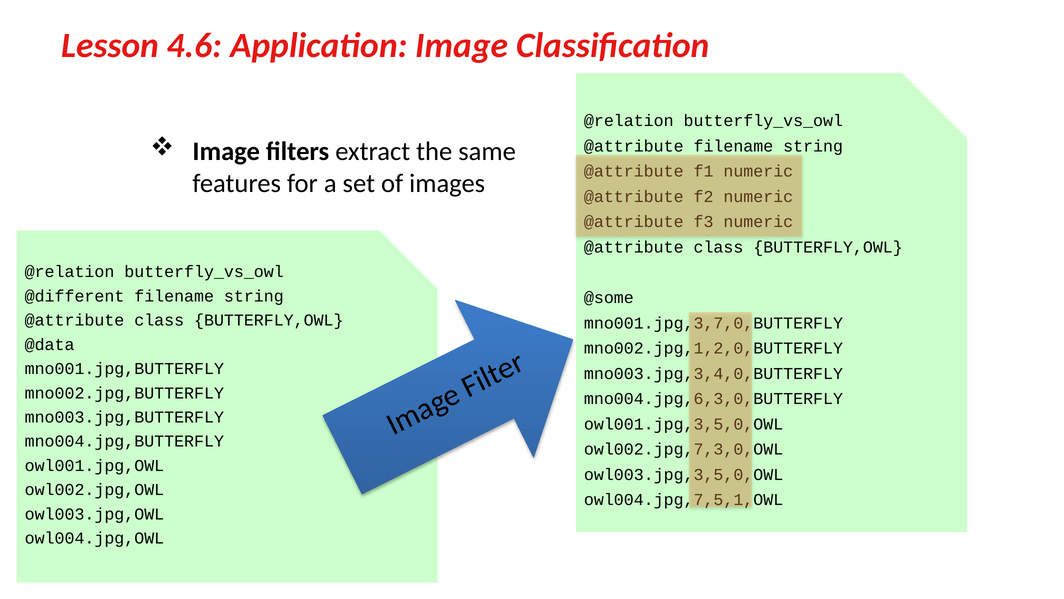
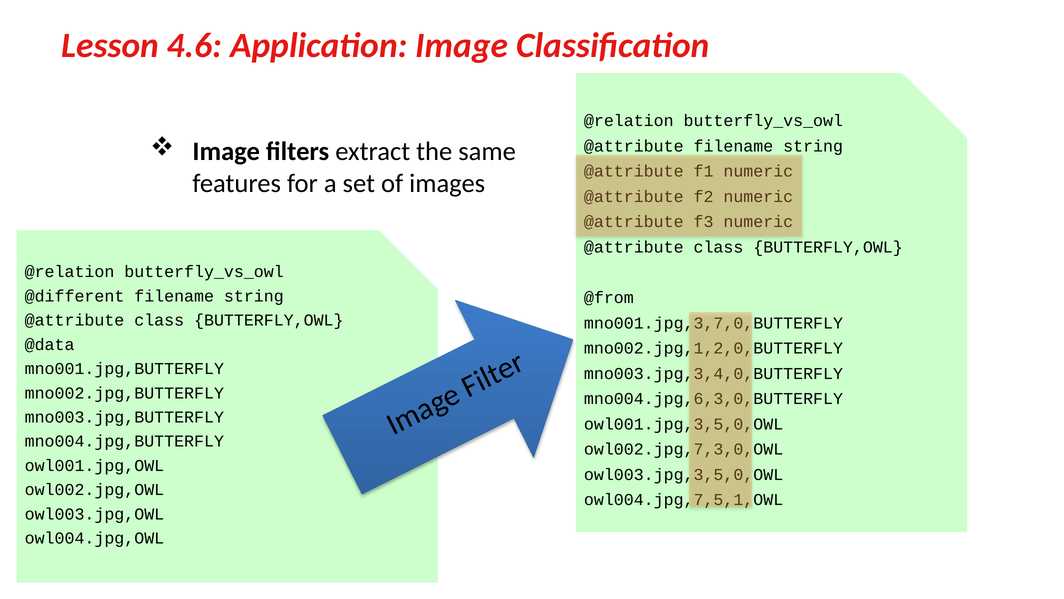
@some: @some -> @from
